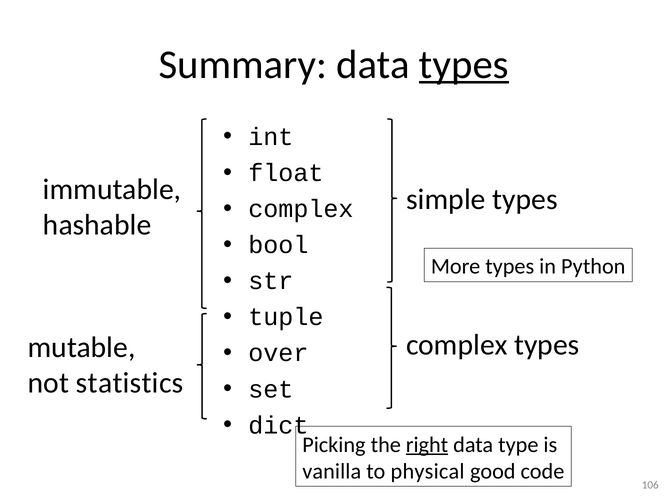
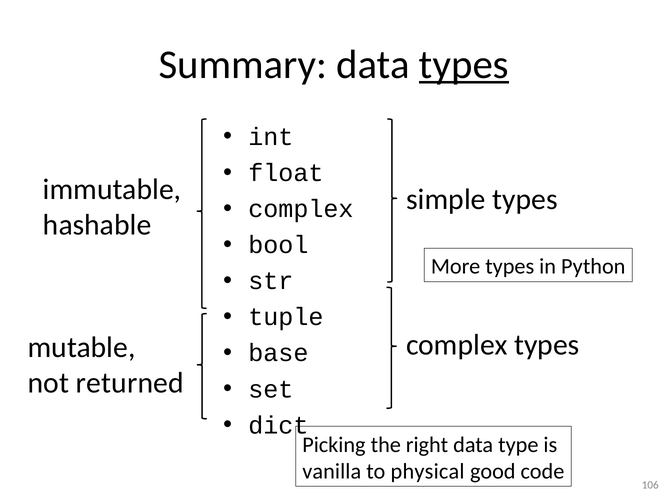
over: over -> base
statistics: statistics -> returned
right underline: present -> none
